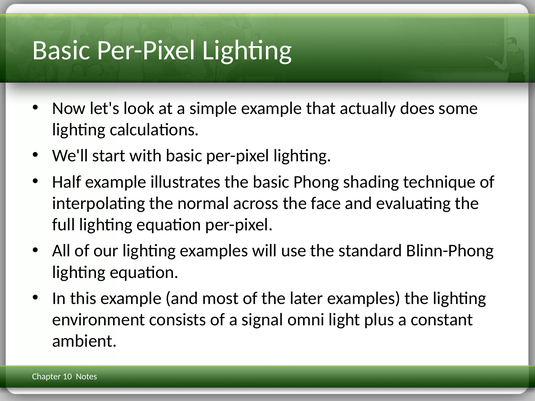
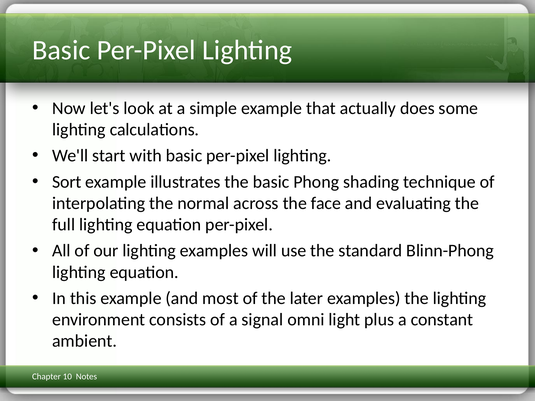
Half: Half -> Sort
